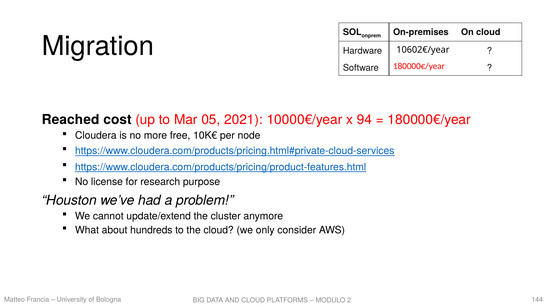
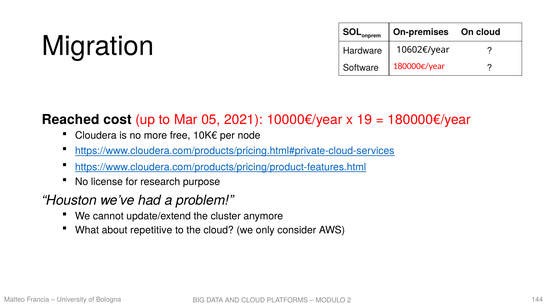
94: 94 -> 19
hundreds: hundreds -> repetitive
